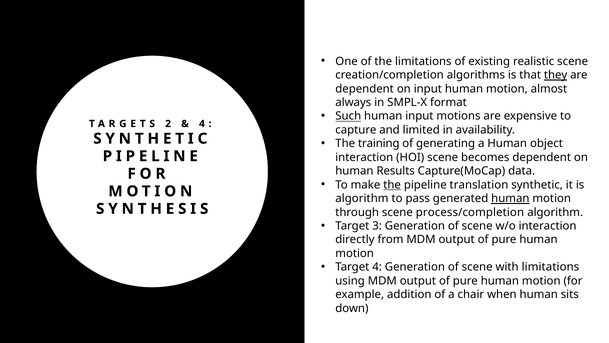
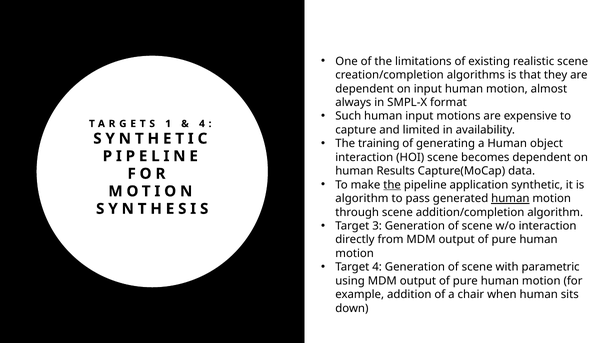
they underline: present -> none
Such underline: present -> none
2: 2 -> 1
translation: translation -> application
process/completion: process/completion -> addition/completion
with limitations: limitations -> parametric
